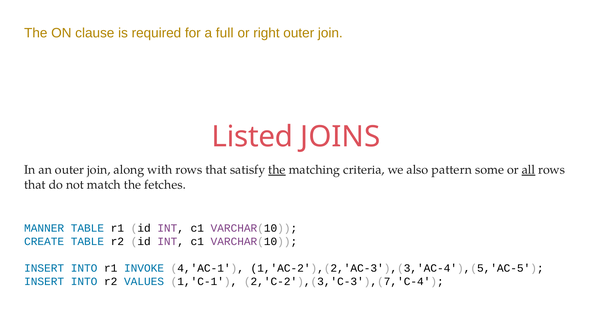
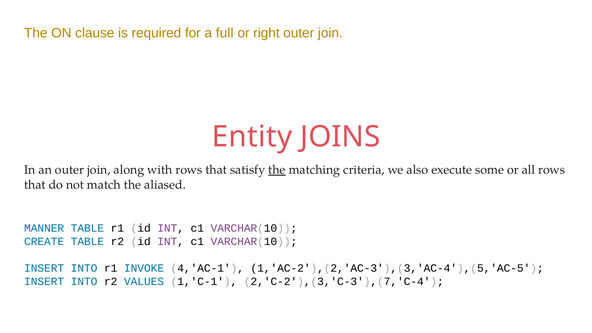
Listed: Listed -> Entity
pattern: pattern -> execute
all underline: present -> none
fetches: fetches -> aliased
